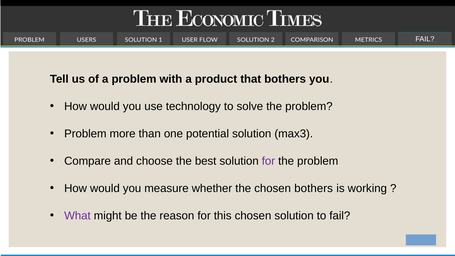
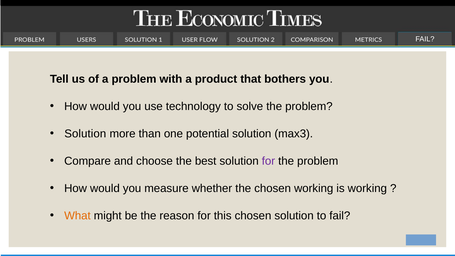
Problem at (85, 134): Problem -> Solution
chosen bothers: bothers -> working
What colour: purple -> orange
